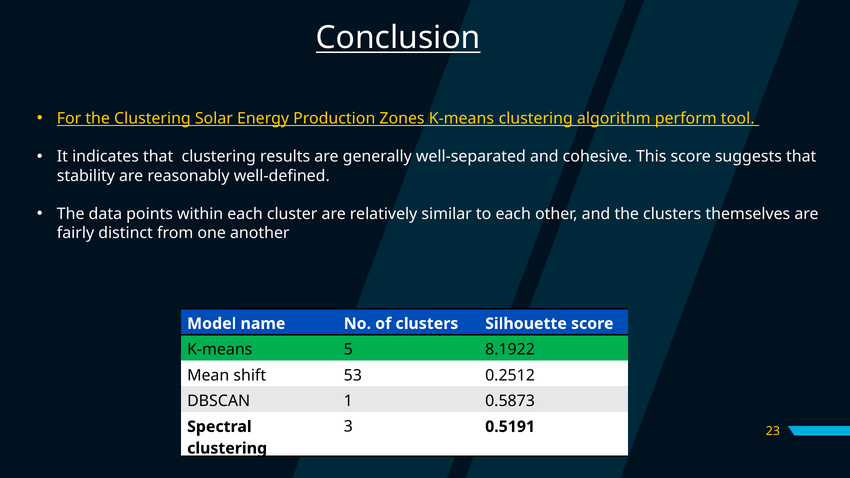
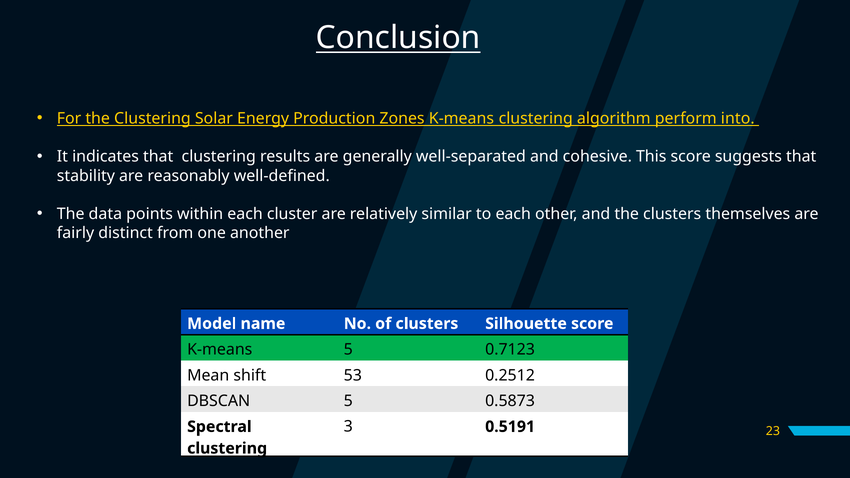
tool: tool -> into
8.1922: 8.1922 -> 0.7123
DBSCAN 1: 1 -> 5
